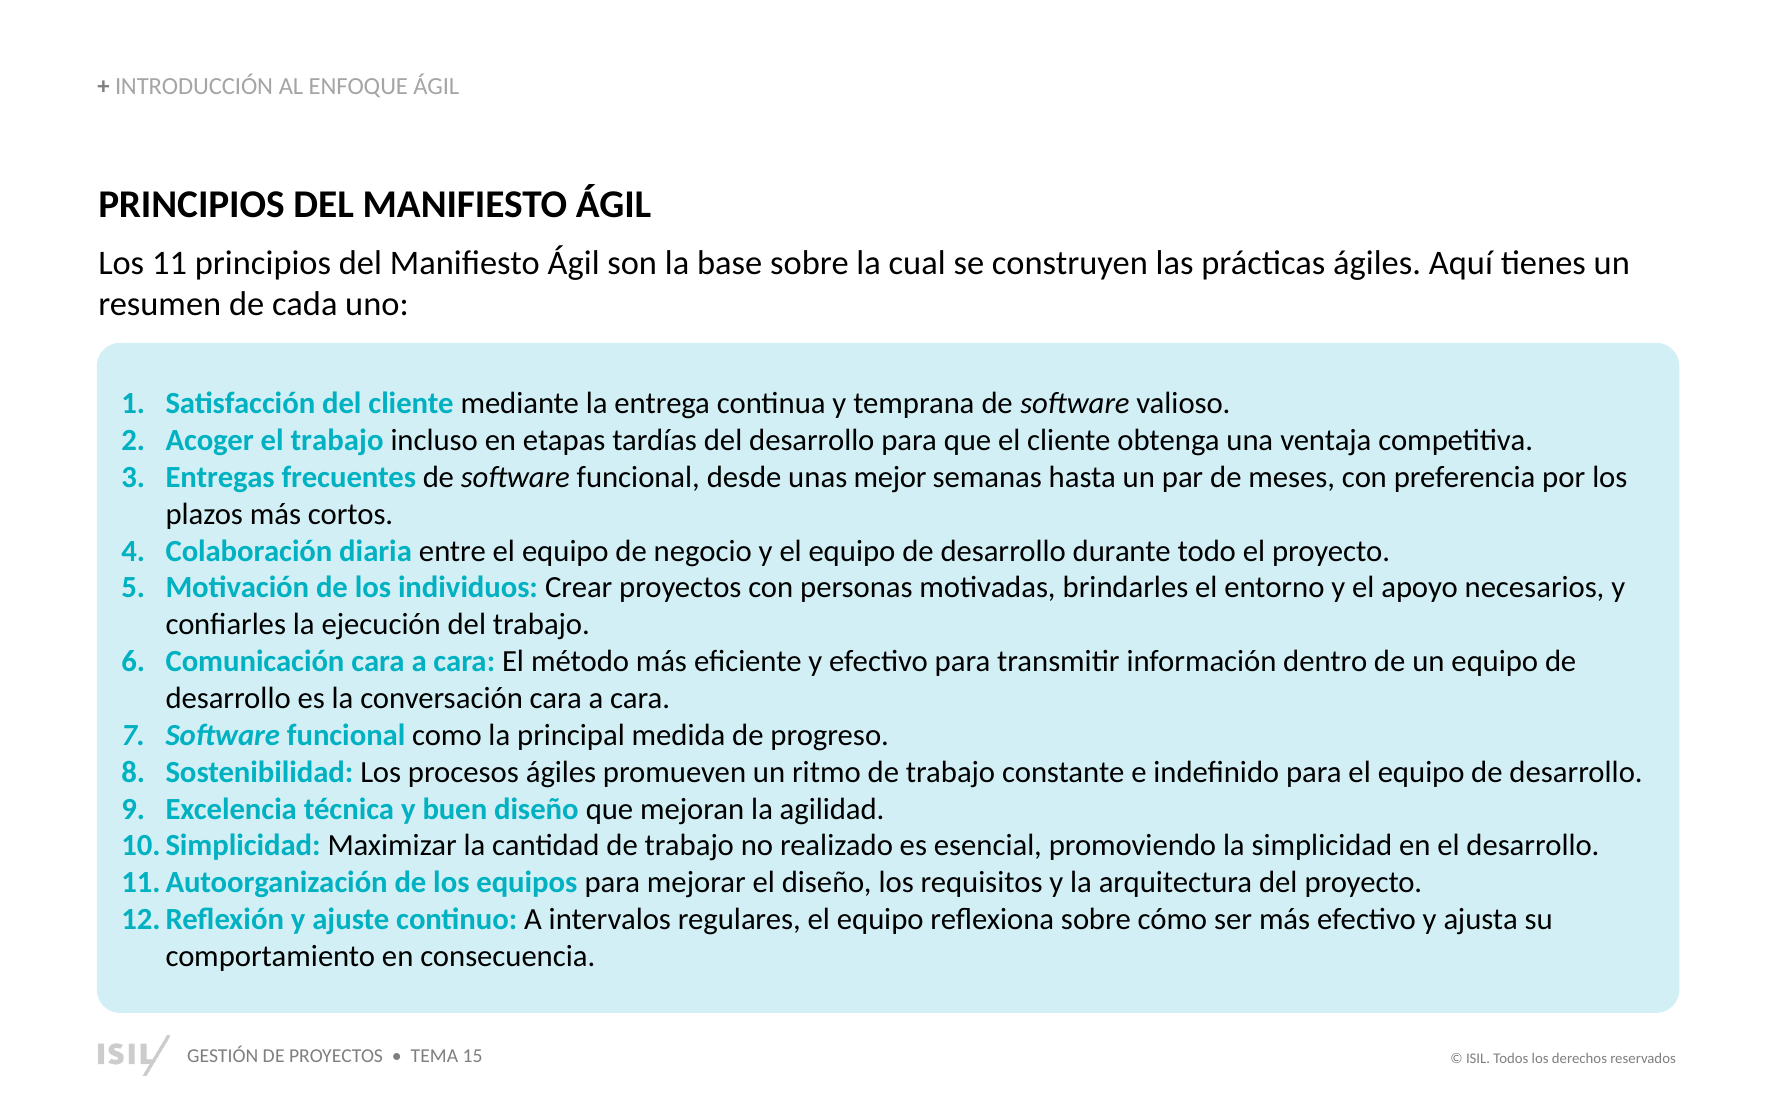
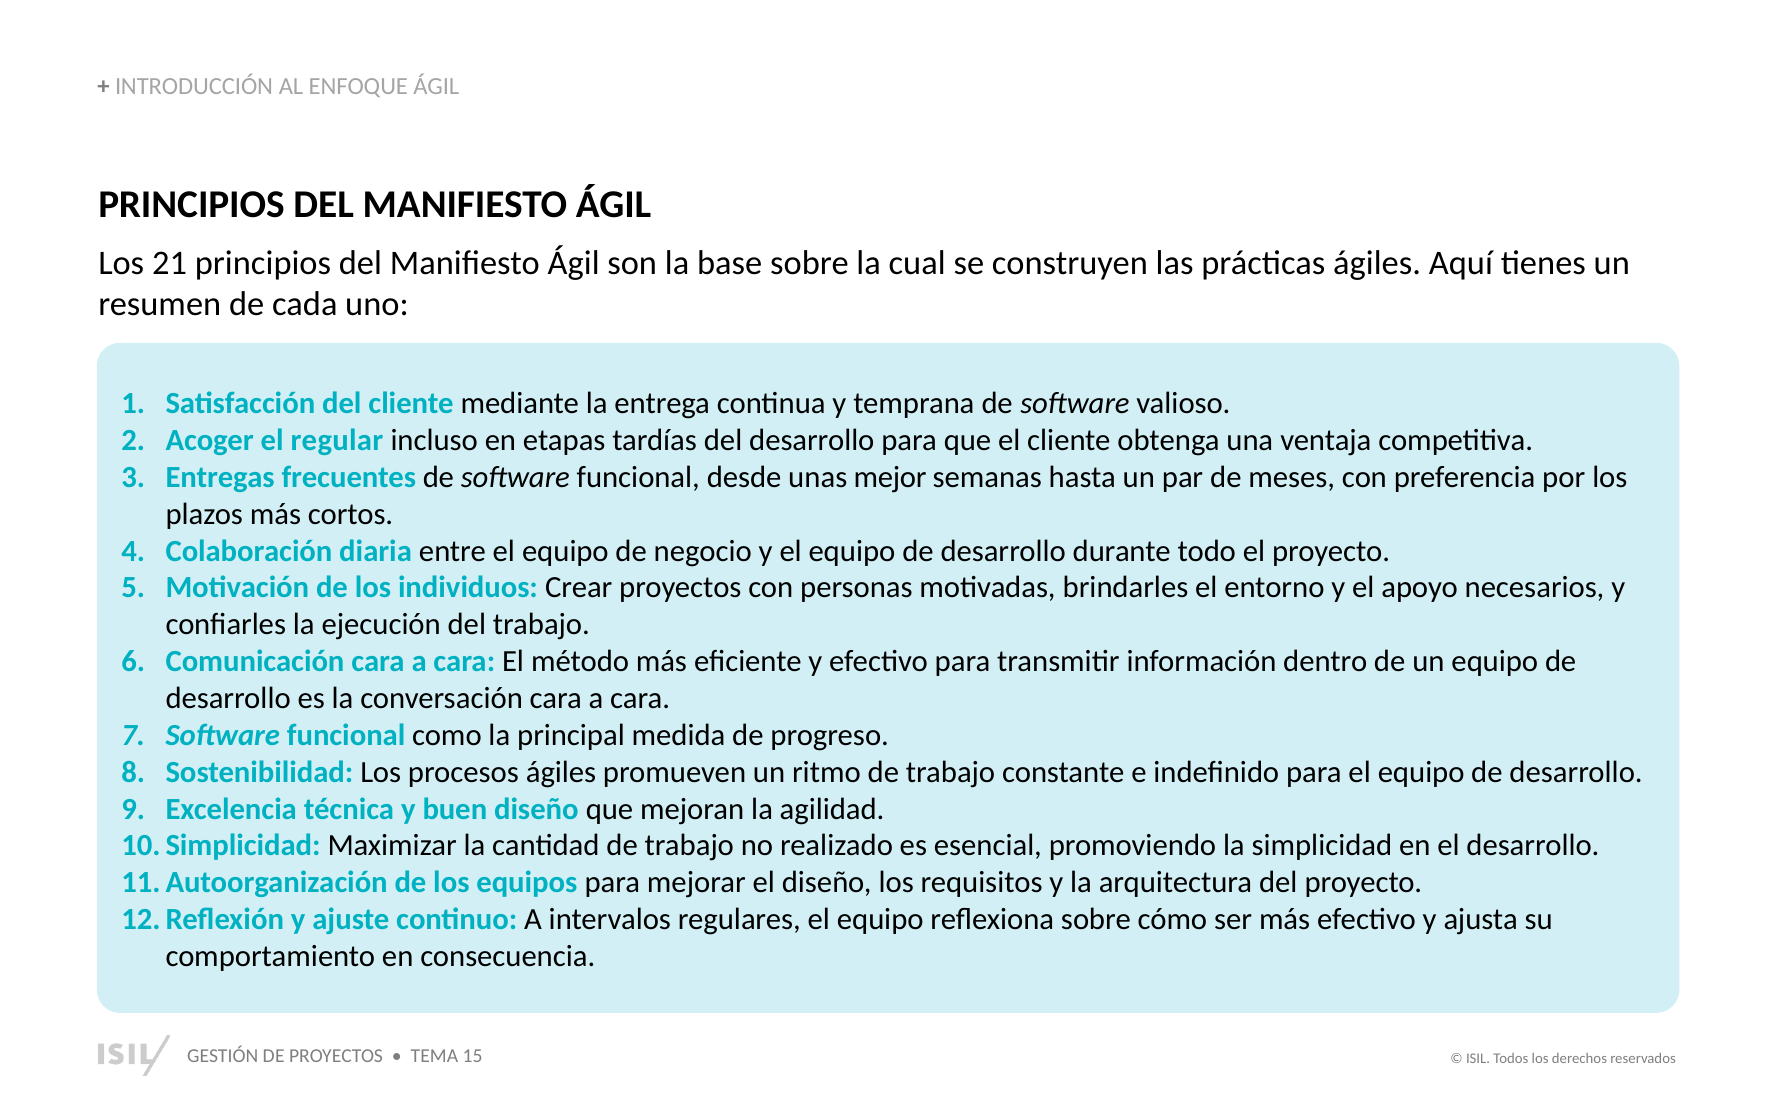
11: 11 -> 21
el trabajo: trabajo -> regular
